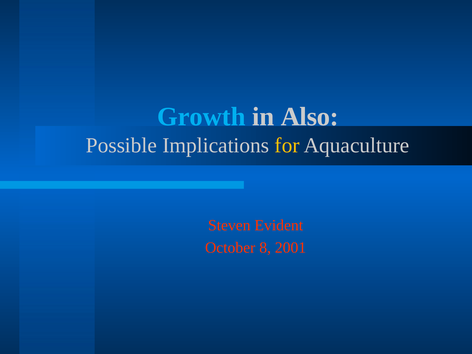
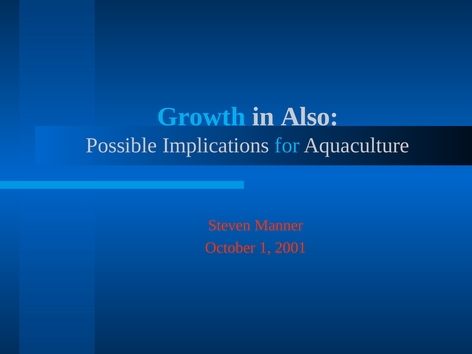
for colour: yellow -> light blue
Evident: Evident -> Manner
8: 8 -> 1
